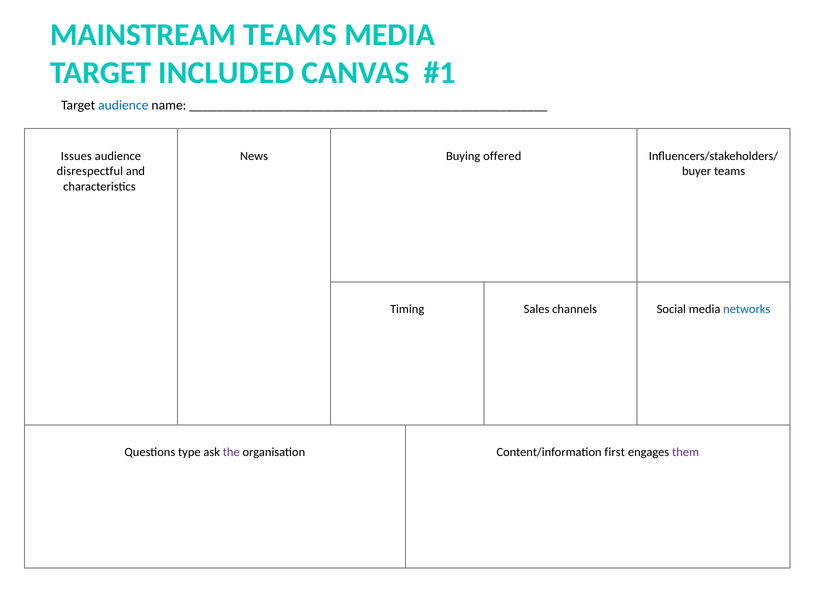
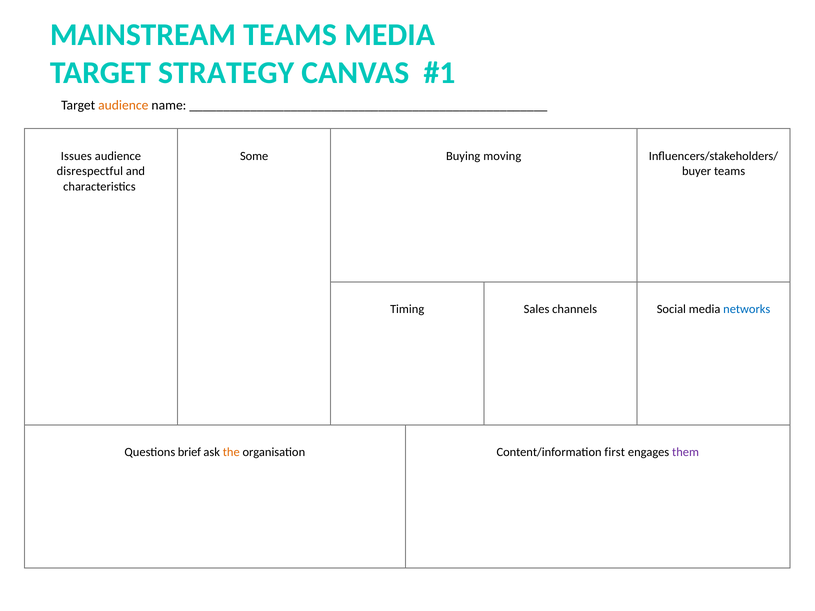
INCLUDED: INCLUDED -> STRATEGY
audience at (123, 105) colour: blue -> orange
News: News -> Some
offered: offered -> moving
type: type -> brief
the colour: purple -> orange
